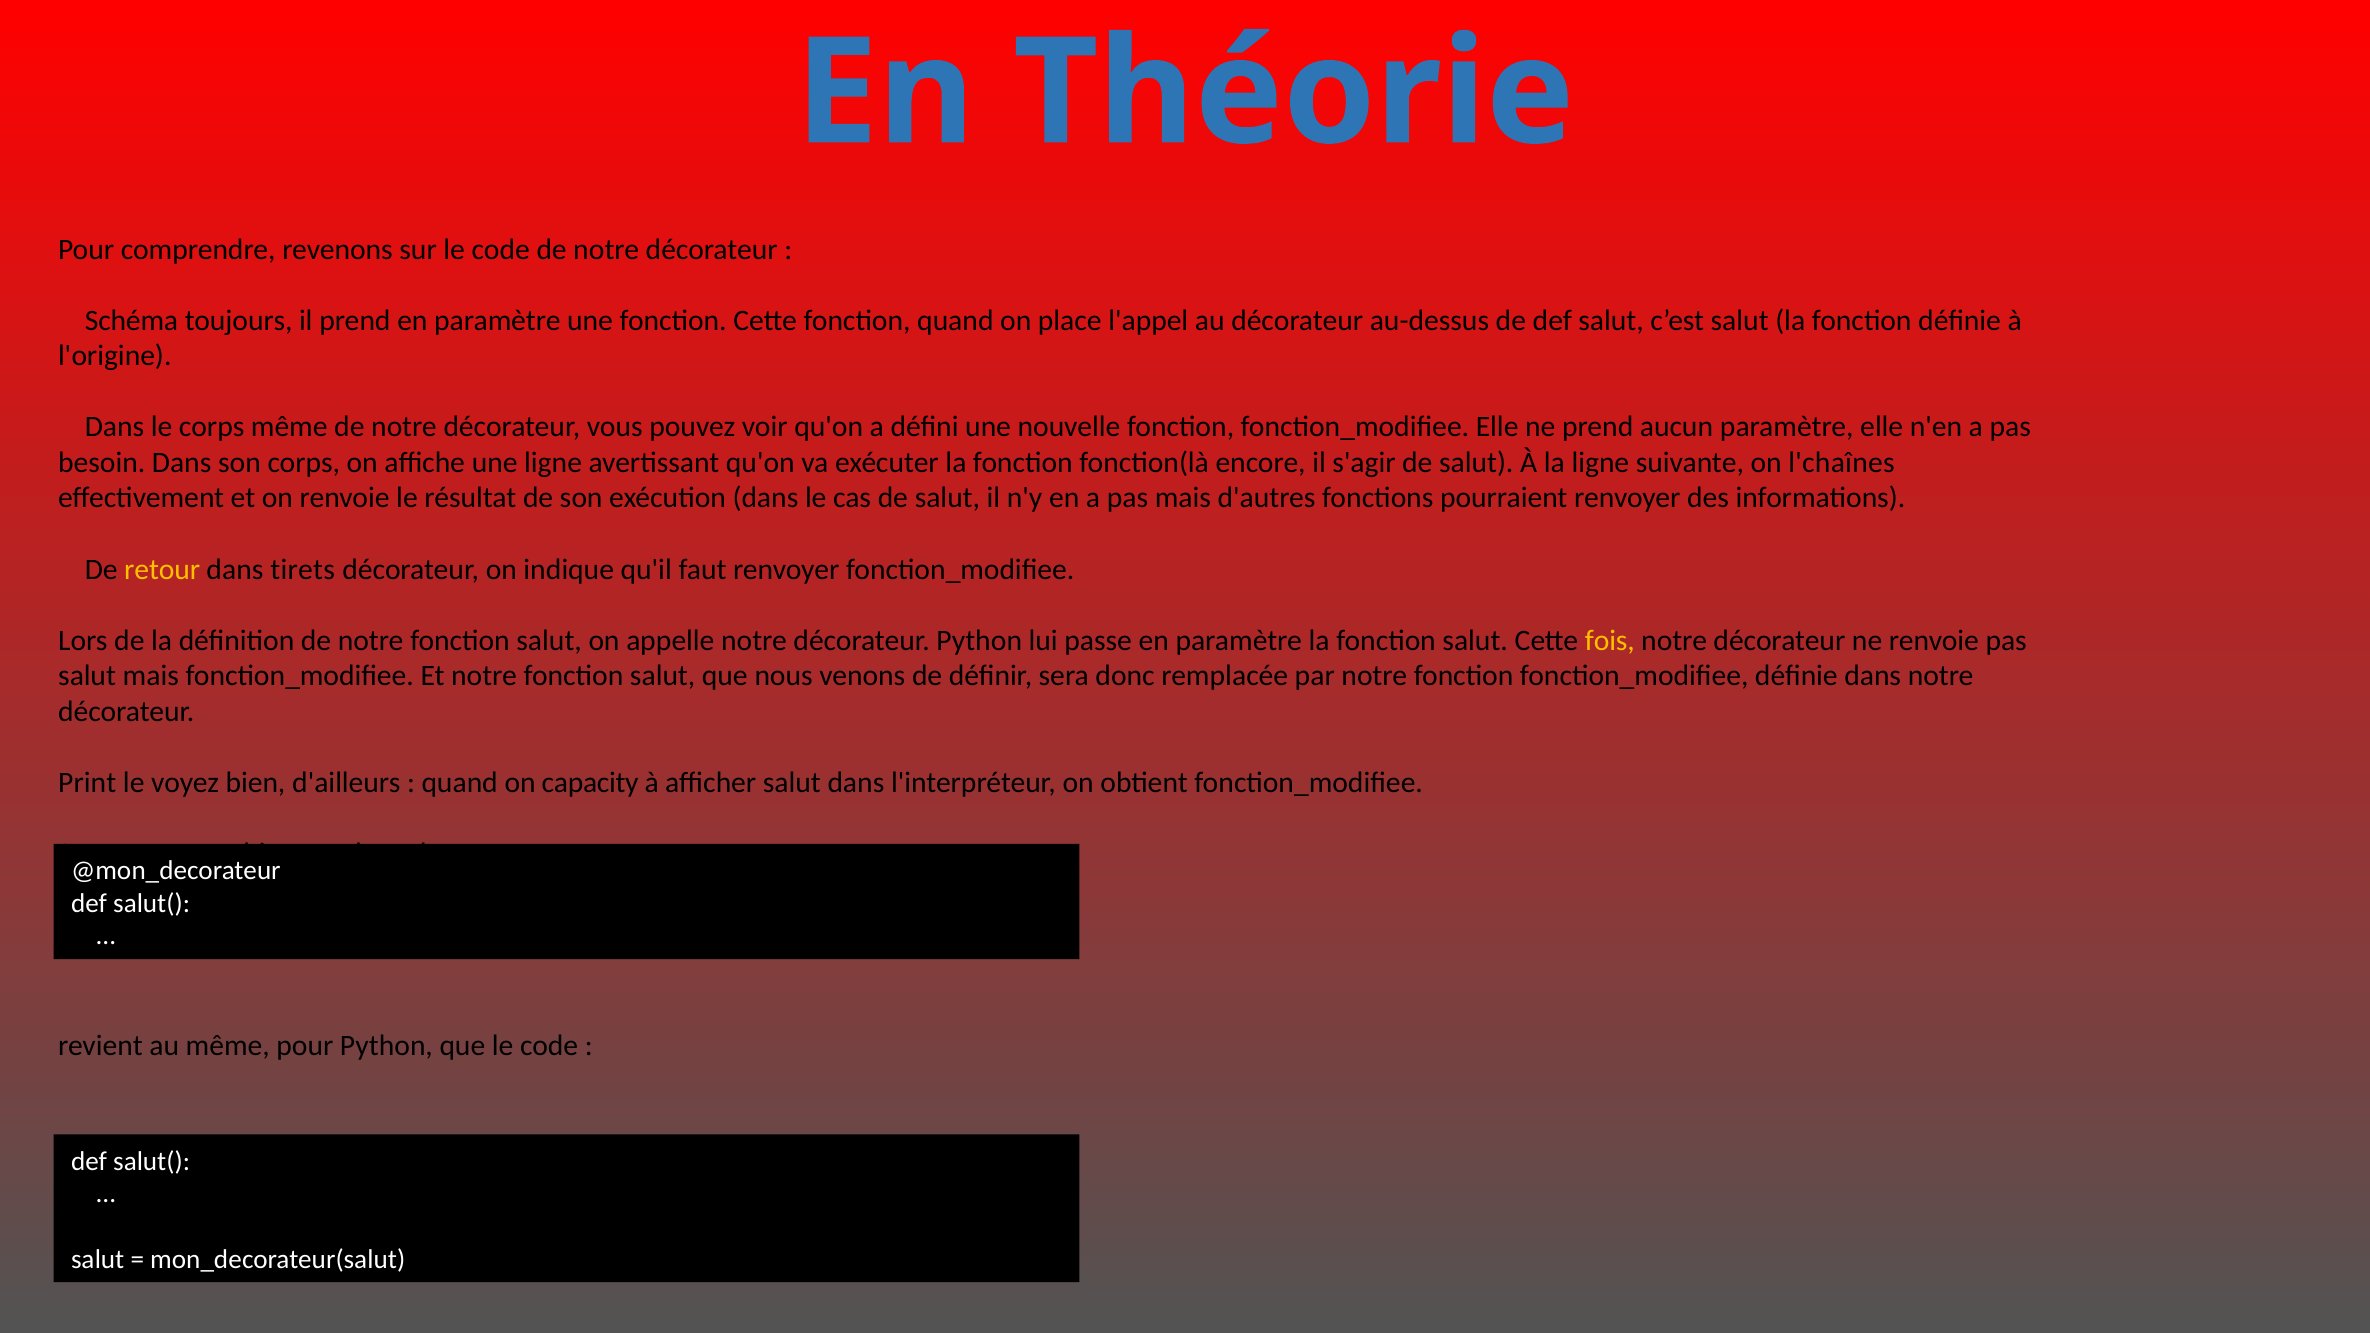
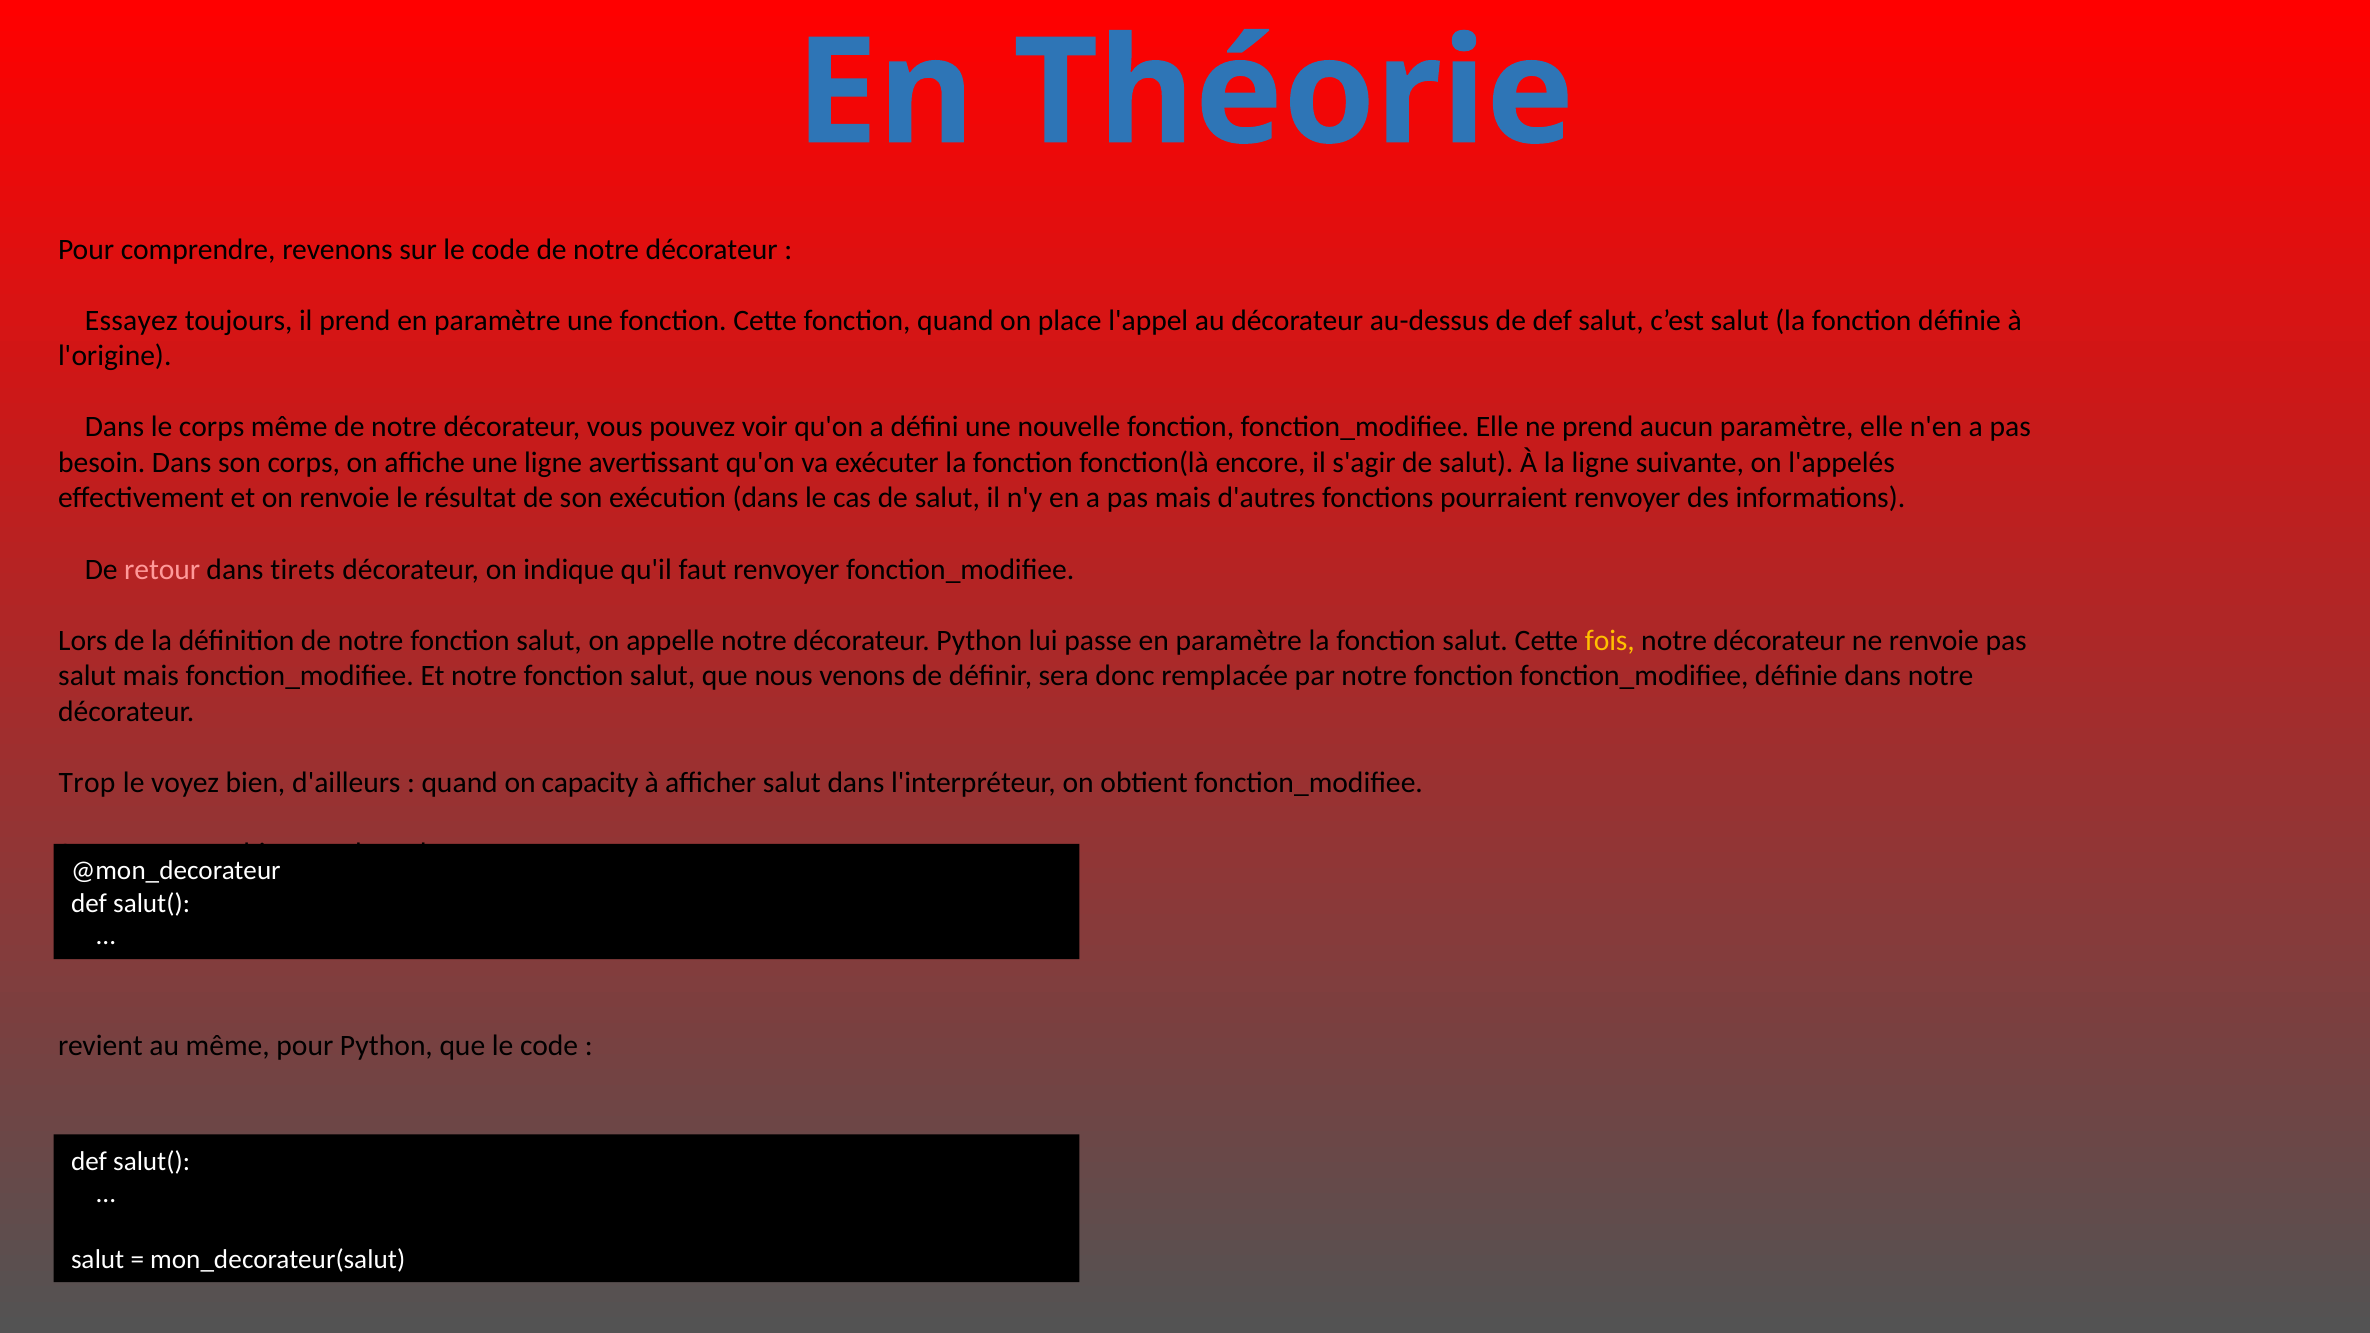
Schéma: Schéma -> Essayez
l'chaînes: l'chaînes -> l'appelés
retour colour: yellow -> pink
Print: Print -> Trop
